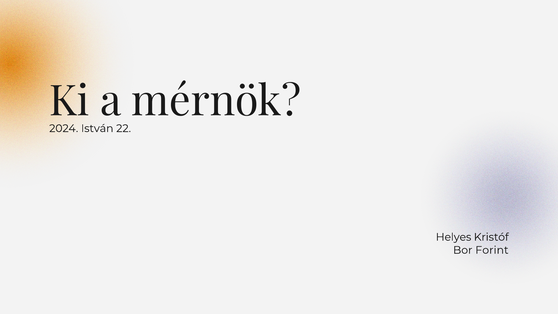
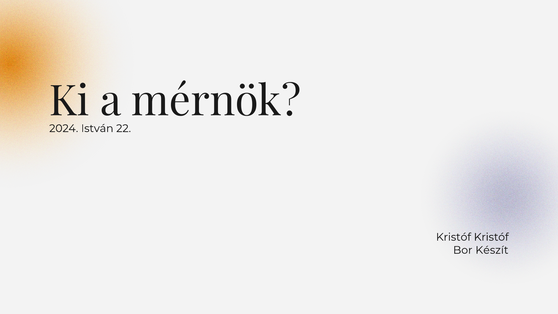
Helyes at (454, 237): Helyes -> Kristóf
Forint: Forint -> Készít
